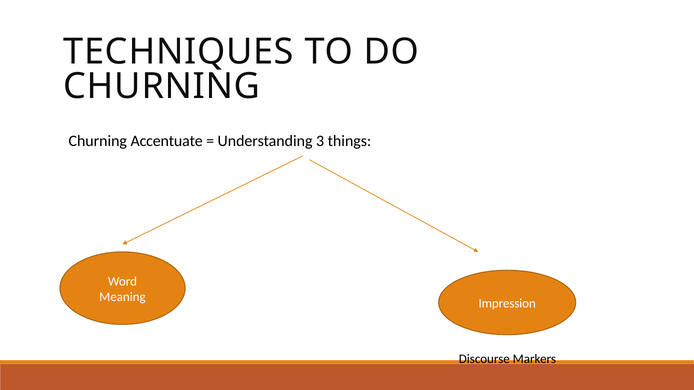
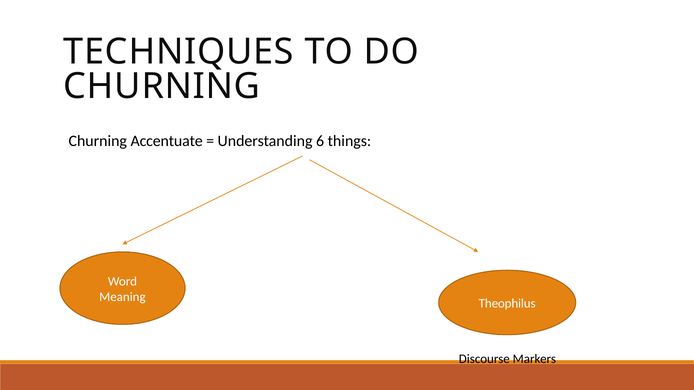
3: 3 -> 6
Impression: Impression -> Theophilus
